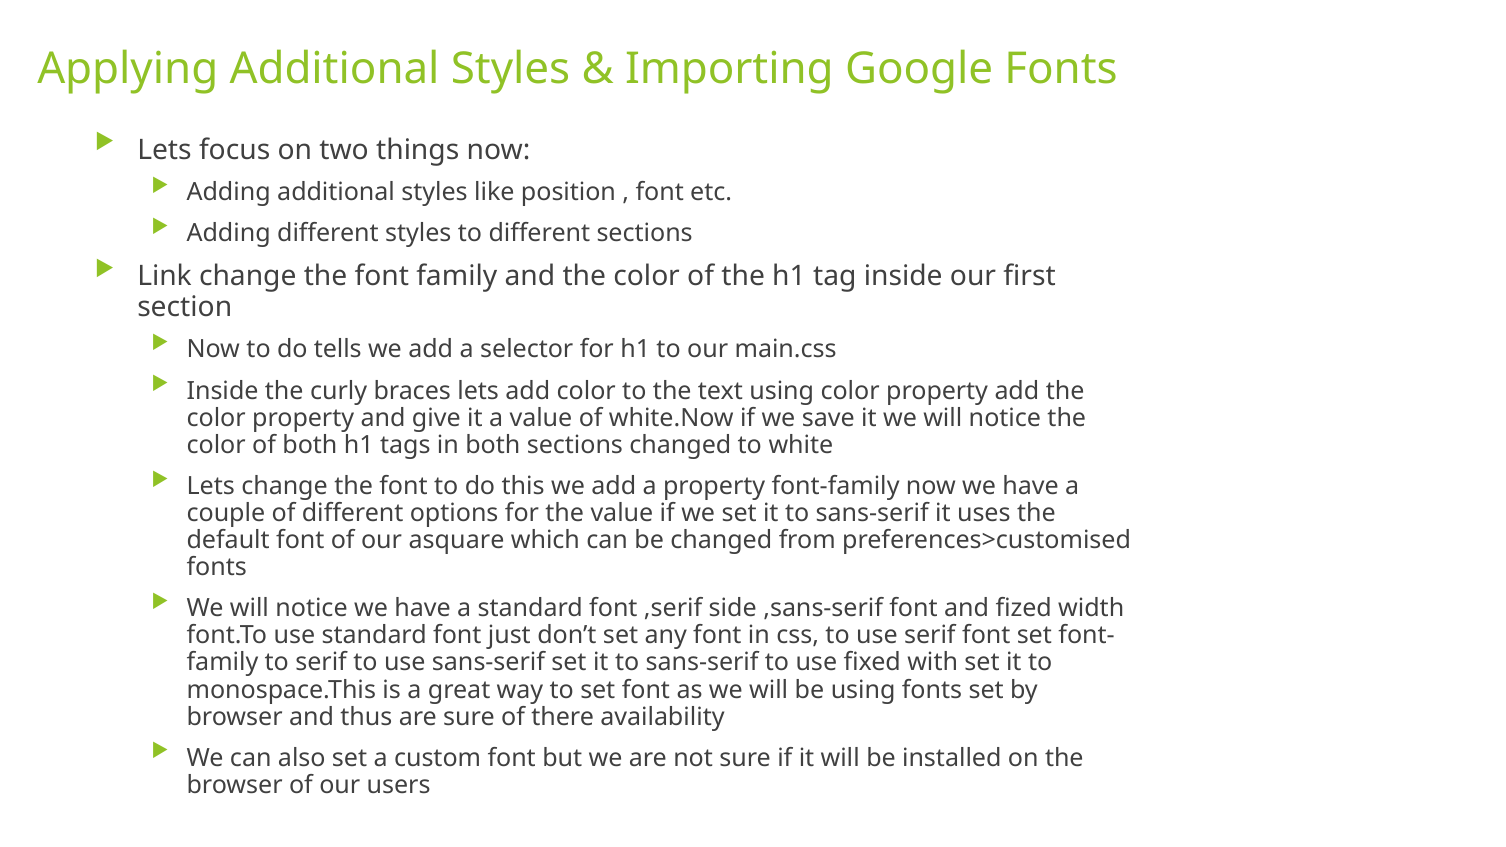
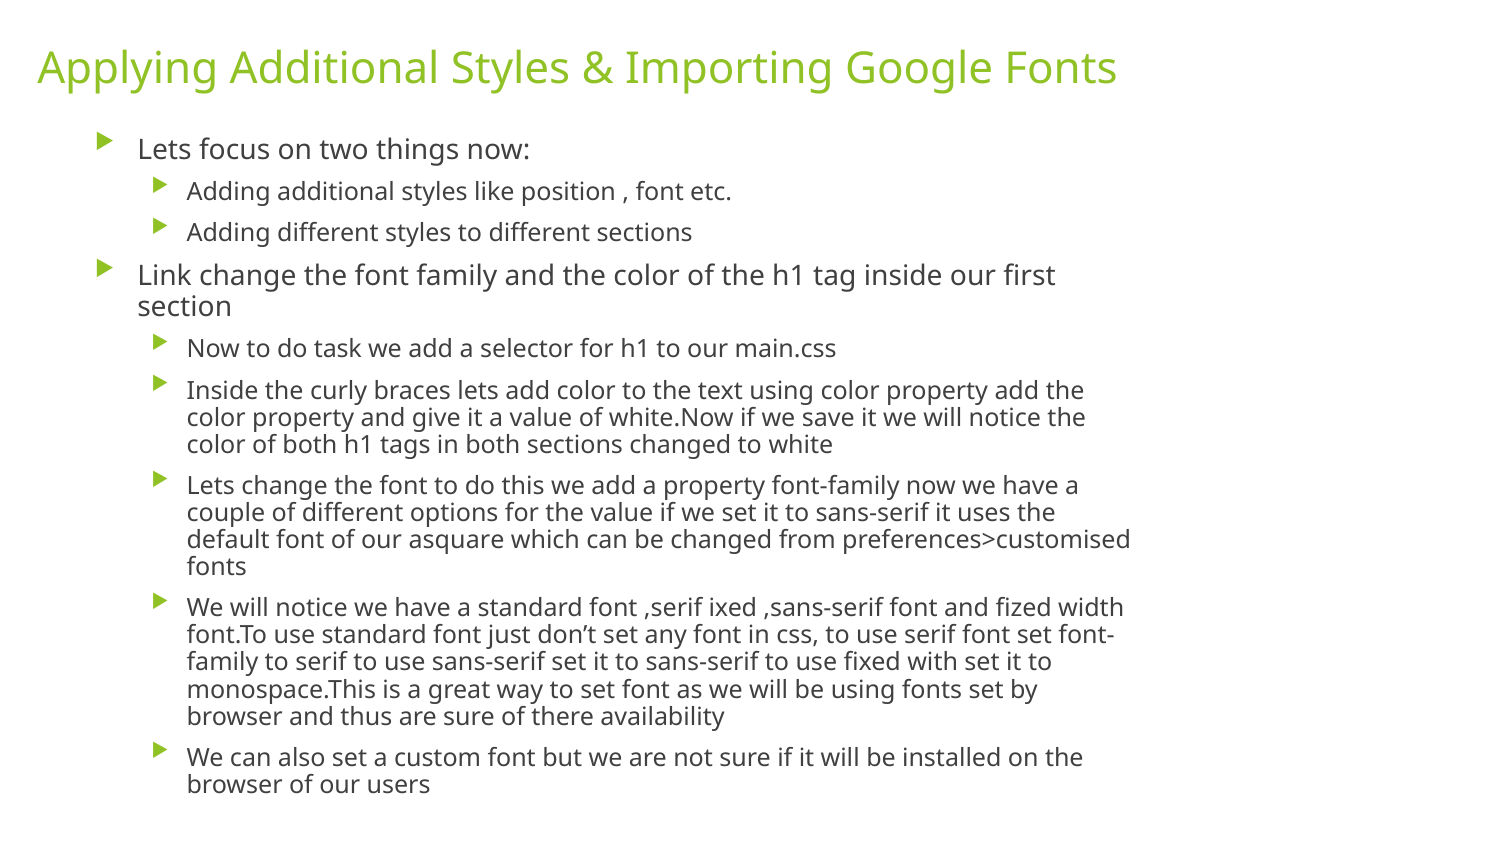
tells: tells -> task
side: side -> ixed
